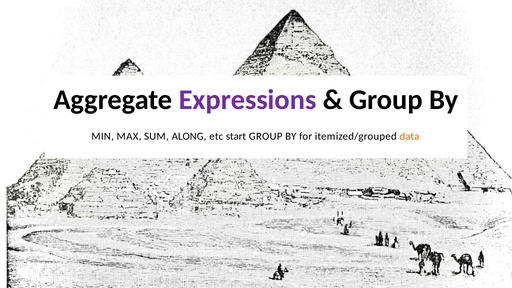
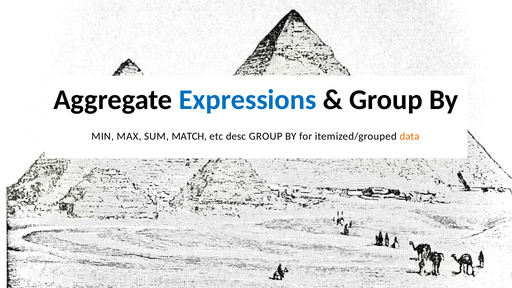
Expressions colour: purple -> blue
ALONG: ALONG -> MATCH
start: start -> desc
